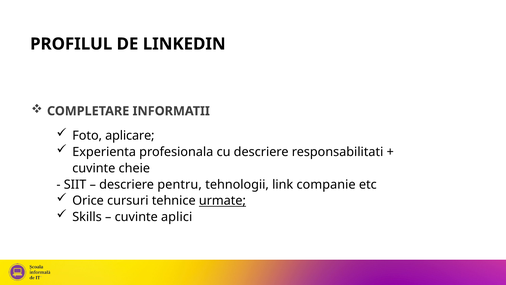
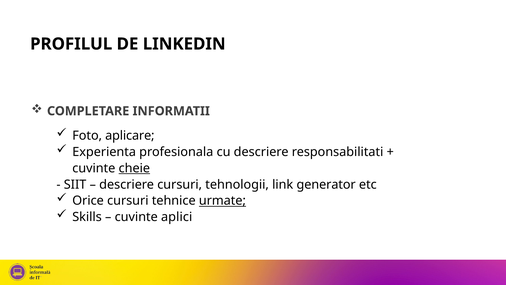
cheie underline: none -> present
descriere pentru: pentru -> cursuri
companie: companie -> generator
